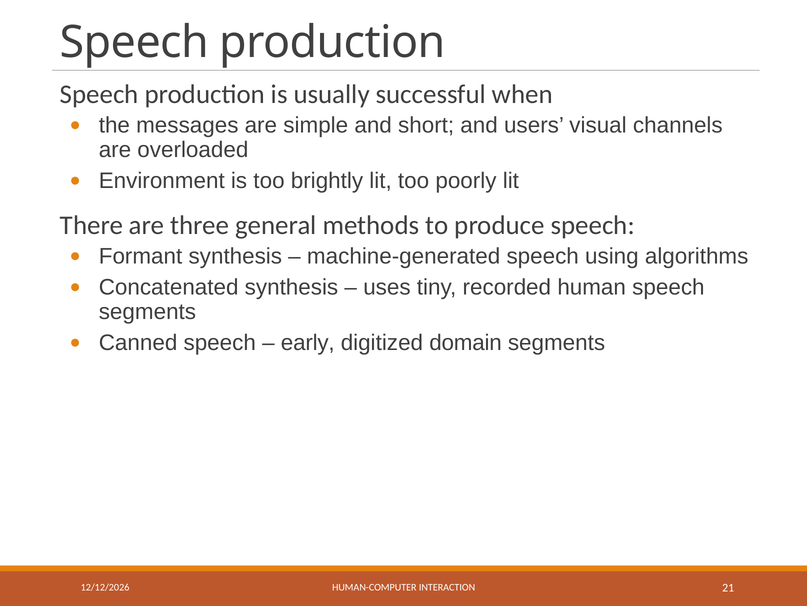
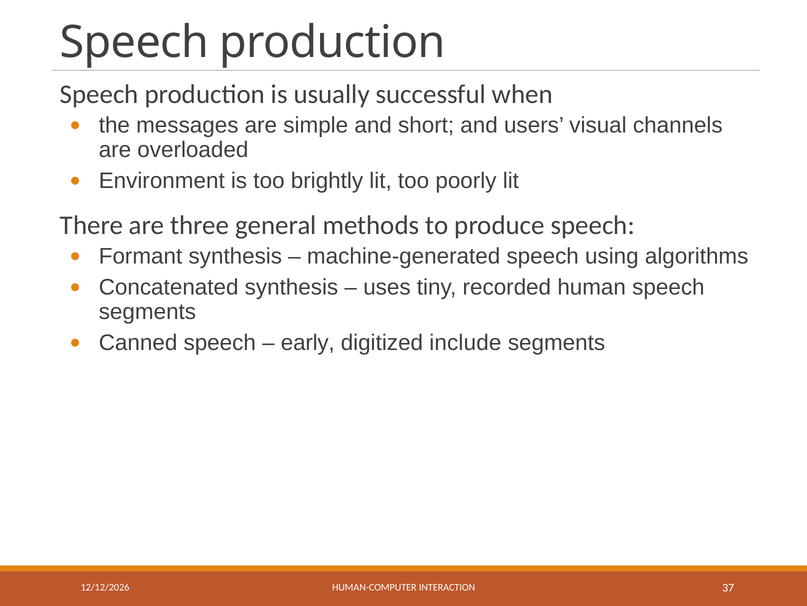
domain: domain -> include
21: 21 -> 37
